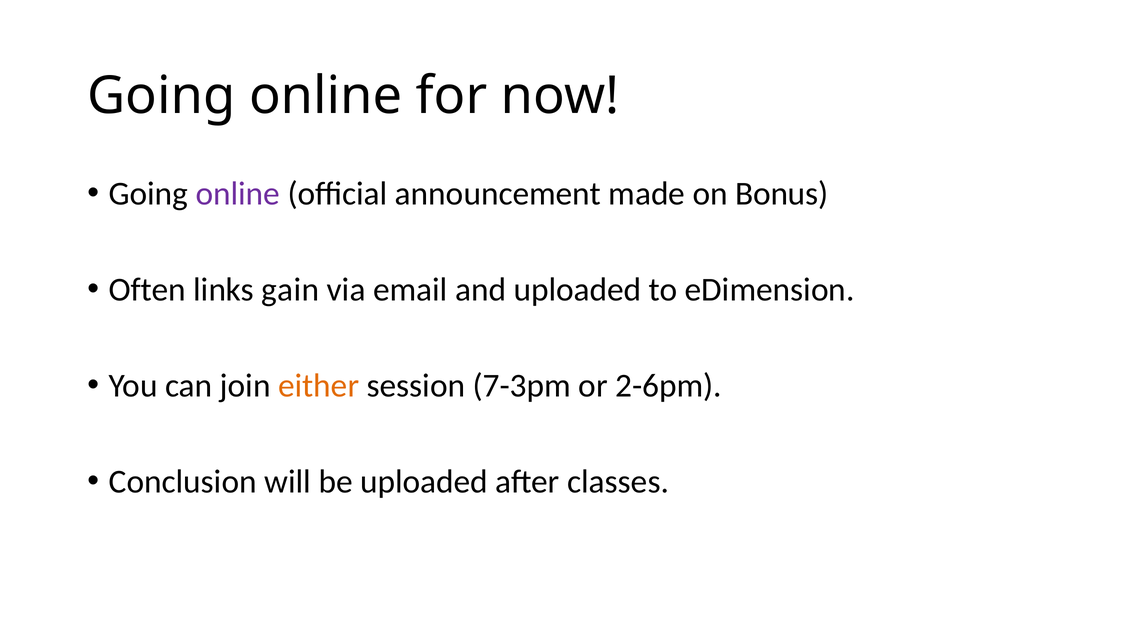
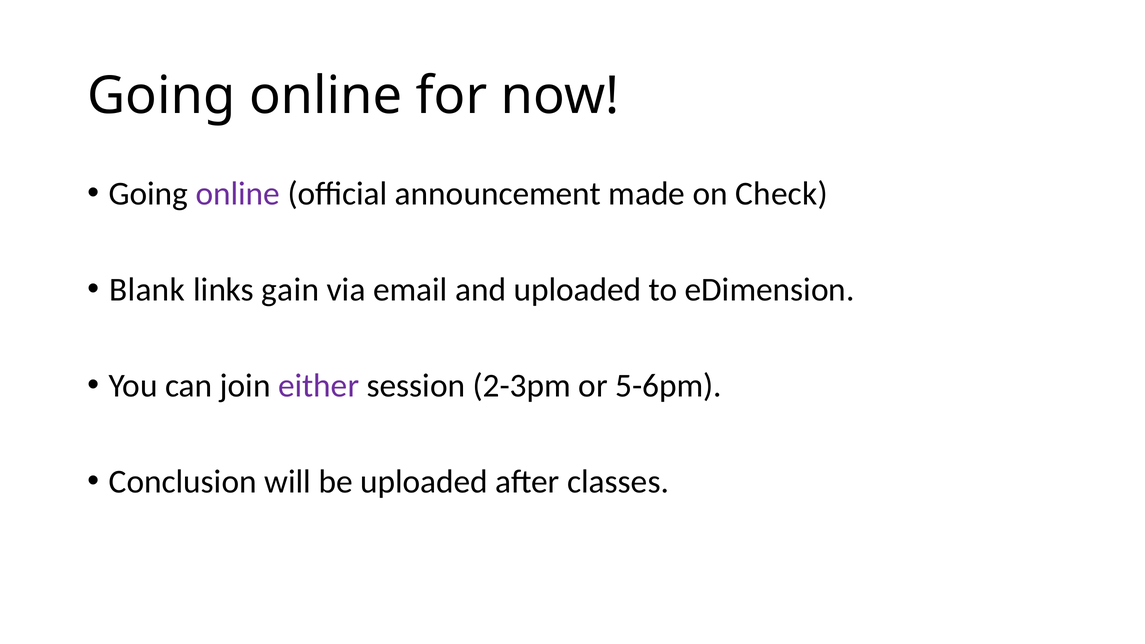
Bonus: Bonus -> Check
Often: Often -> Blank
either colour: orange -> purple
7-3pm: 7-3pm -> 2-3pm
2-6pm: 2-6pm -> 5-6pm
